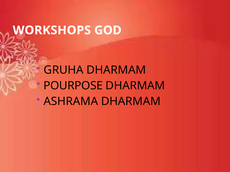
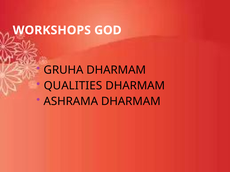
POURPOSE: POURPOSE -> QUALITIES
